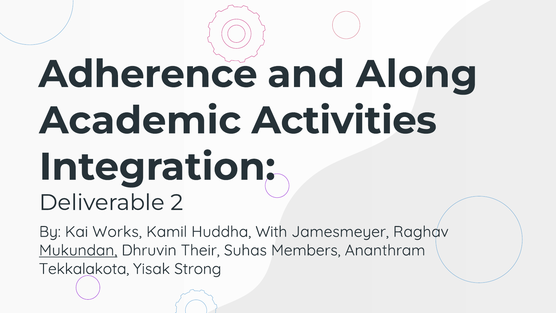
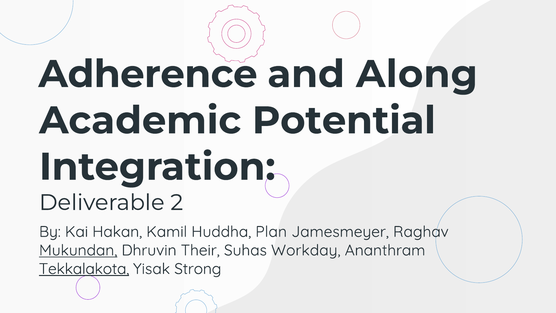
Activities: Activities -> Potential
Works: Works -> Hakan
With: With -> Plan
Members: Members -> Workday
Tekkalakota underline: none -> present
